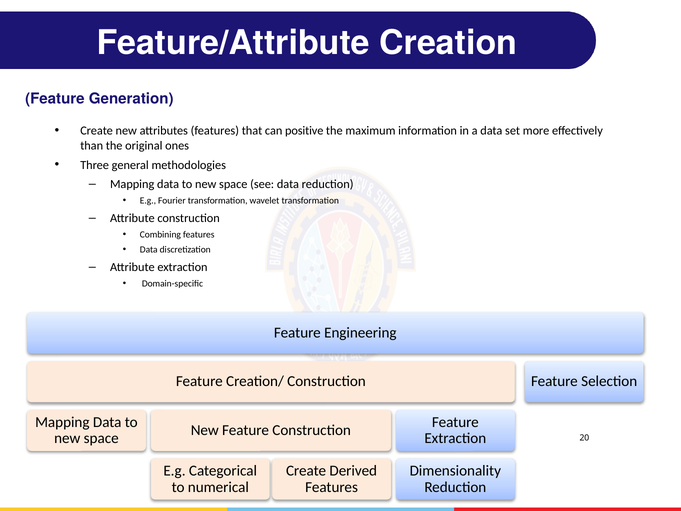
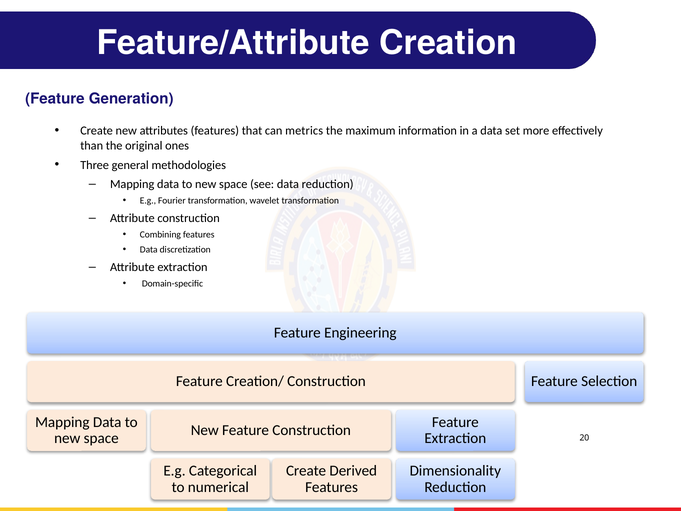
positive: positive -> metrics
